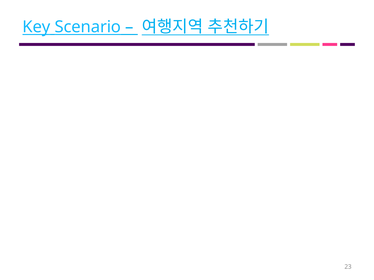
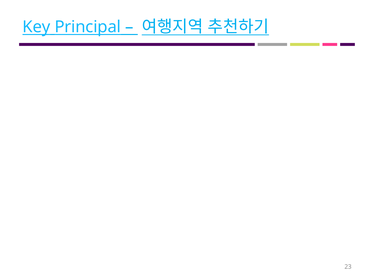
Scenario: Scenario -> Principal
